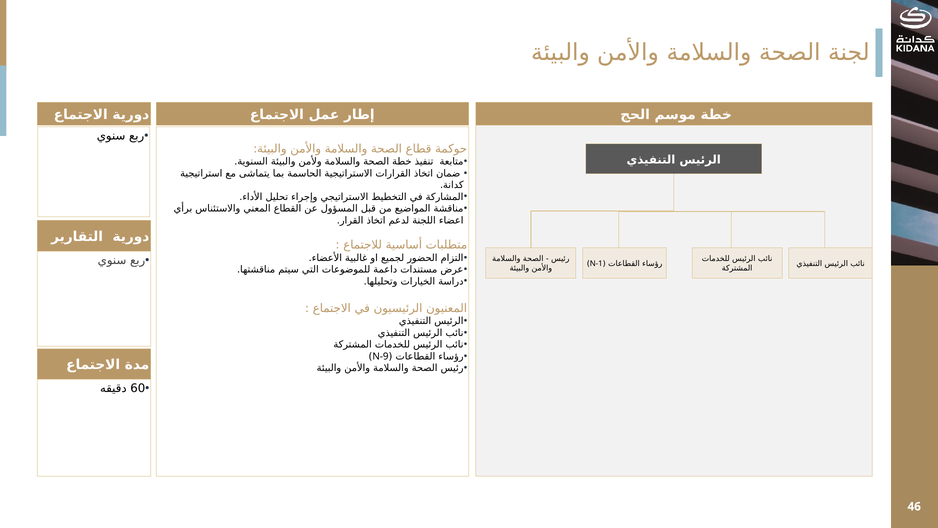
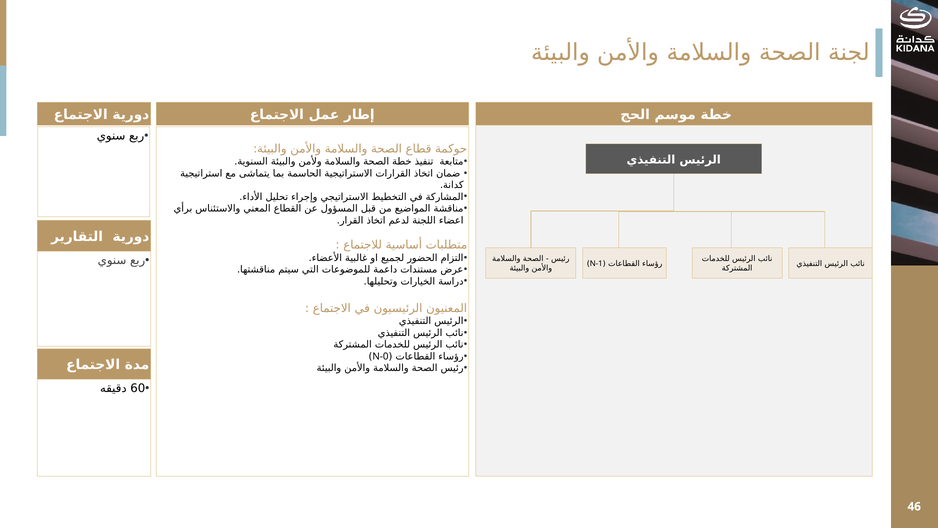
N-9: N-9 -> N-0
